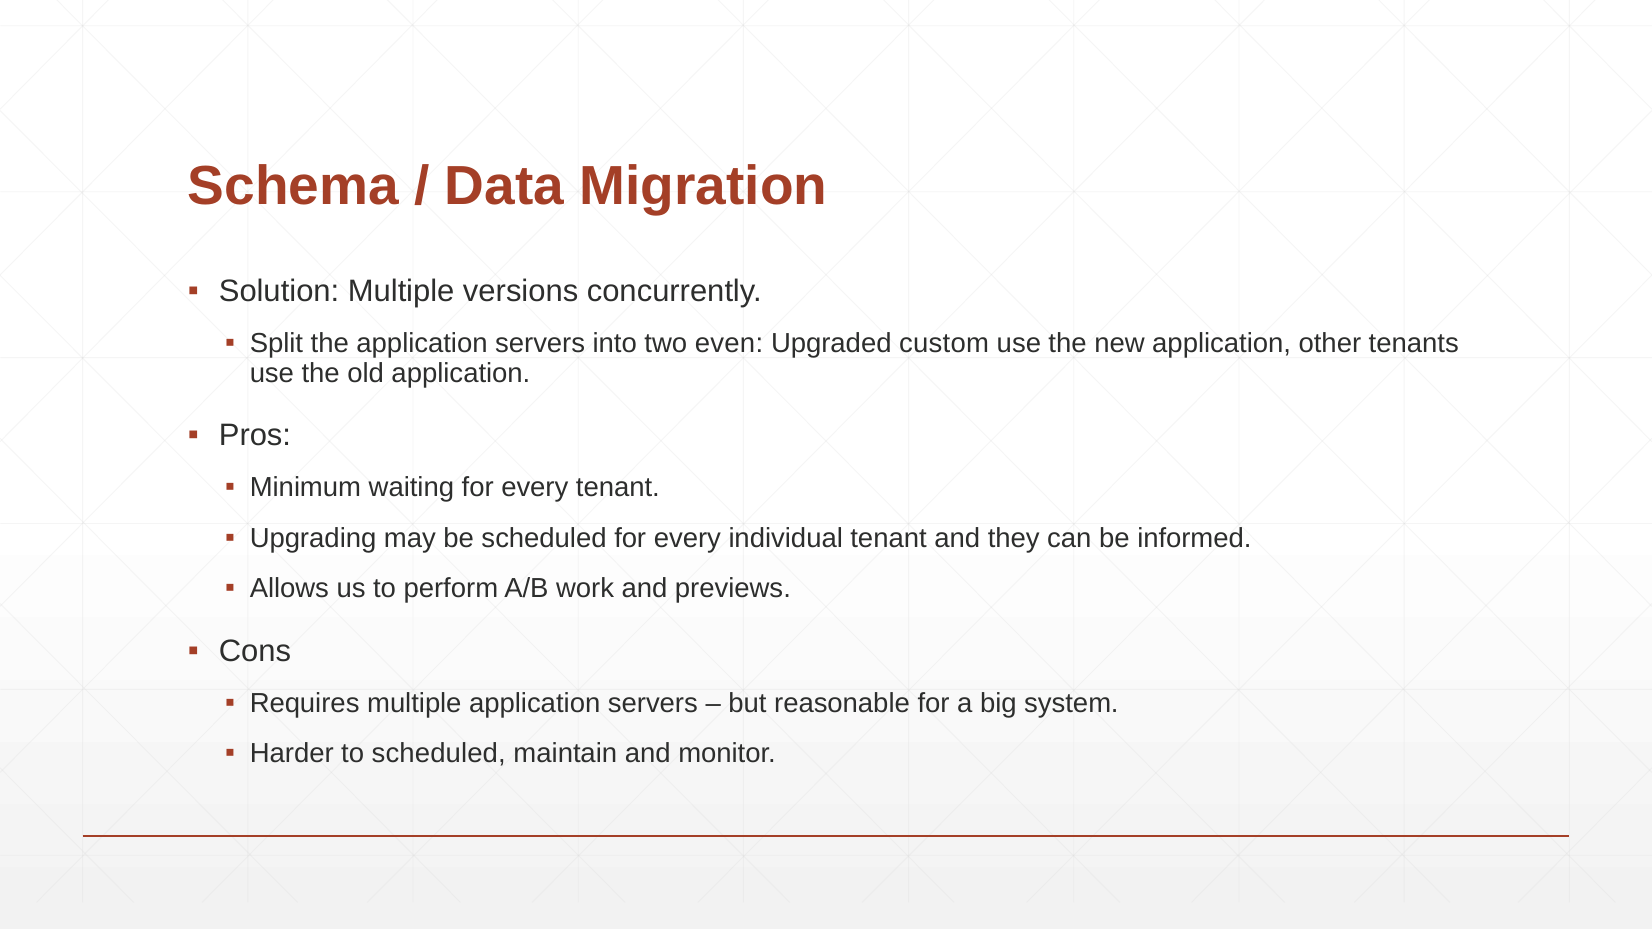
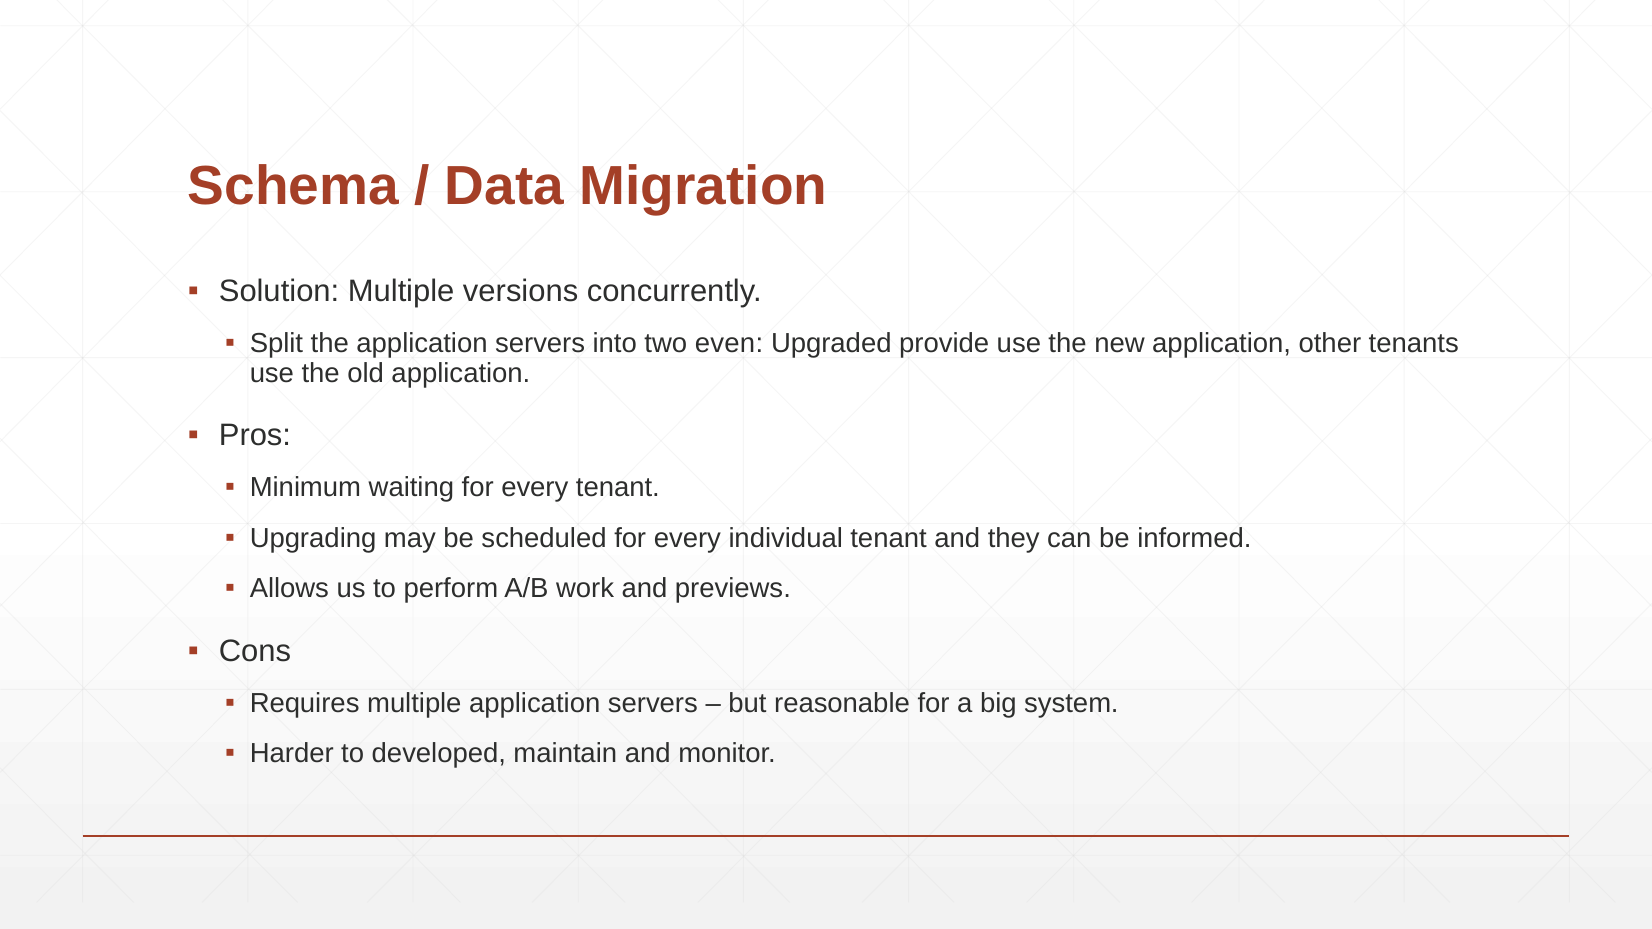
custom: custom -> provide
to scheduled: scheduled -> developed
